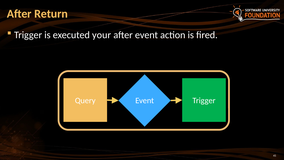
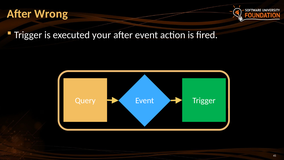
Return: Return -> Wrong
